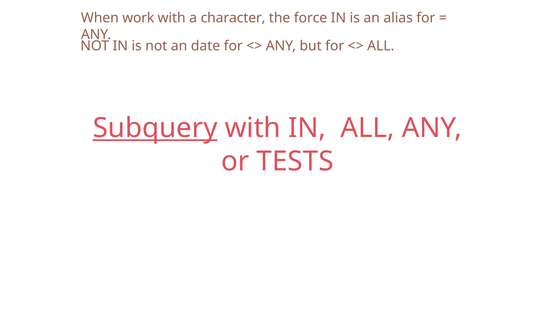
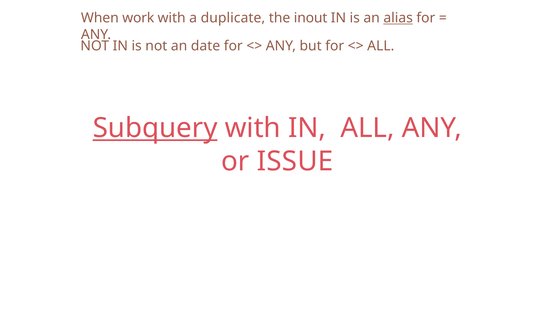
character: character -> duplicate
force: force -> inout
alias underline: none -> present
TESTS: TESTS -> ISSUE
